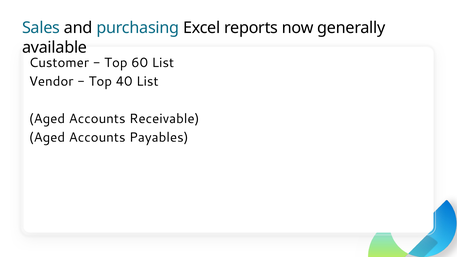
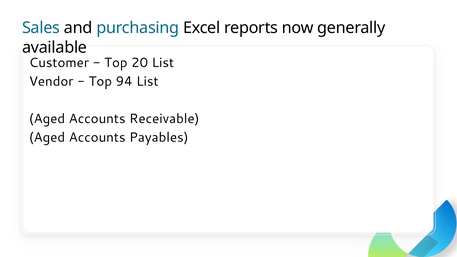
60: 60 -> 20
40: 40 -> 94
